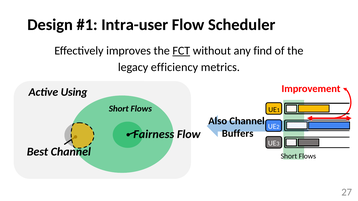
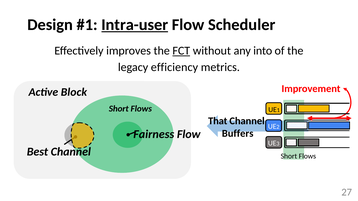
Intra-user underline: none -> present
find: find -> into
Using: Using -> Block
Also: Also -> That
